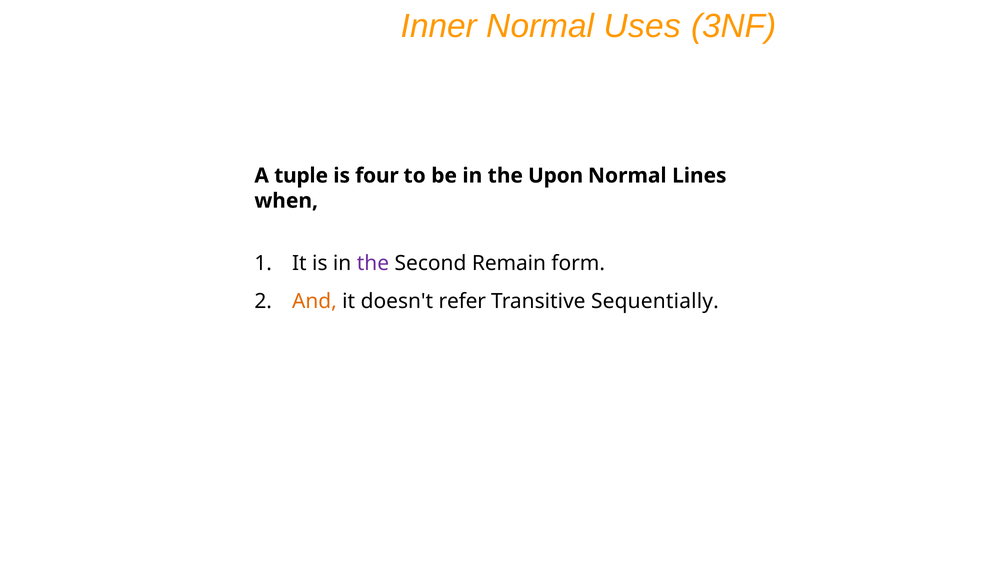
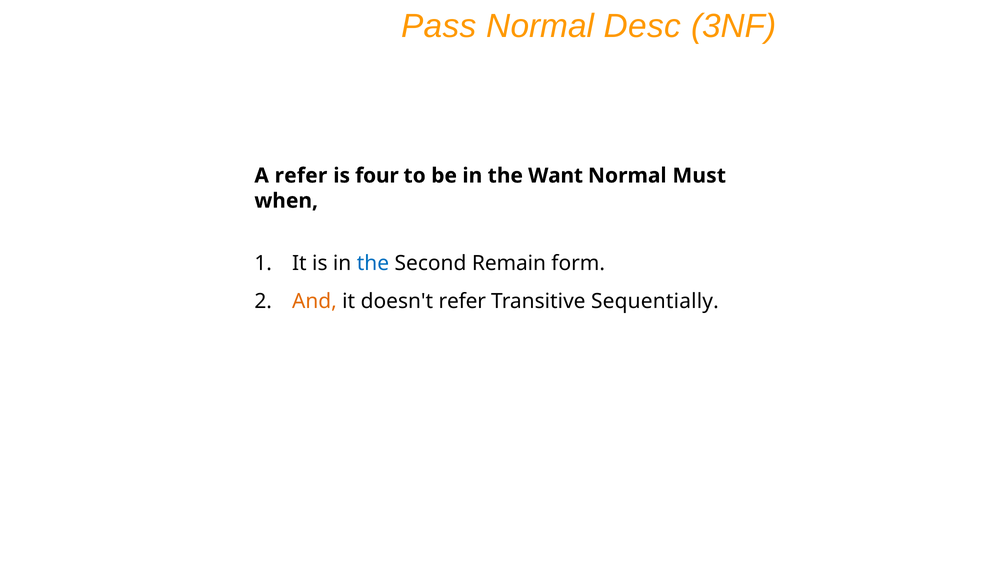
Inner: Inner -> Pass
Uses: Uses -> Desc
A tuple: tuple -> refer
Upon: Upon -> Want
Lines: Lines -> Must
the at (373, 263) colour: purple -> blue
